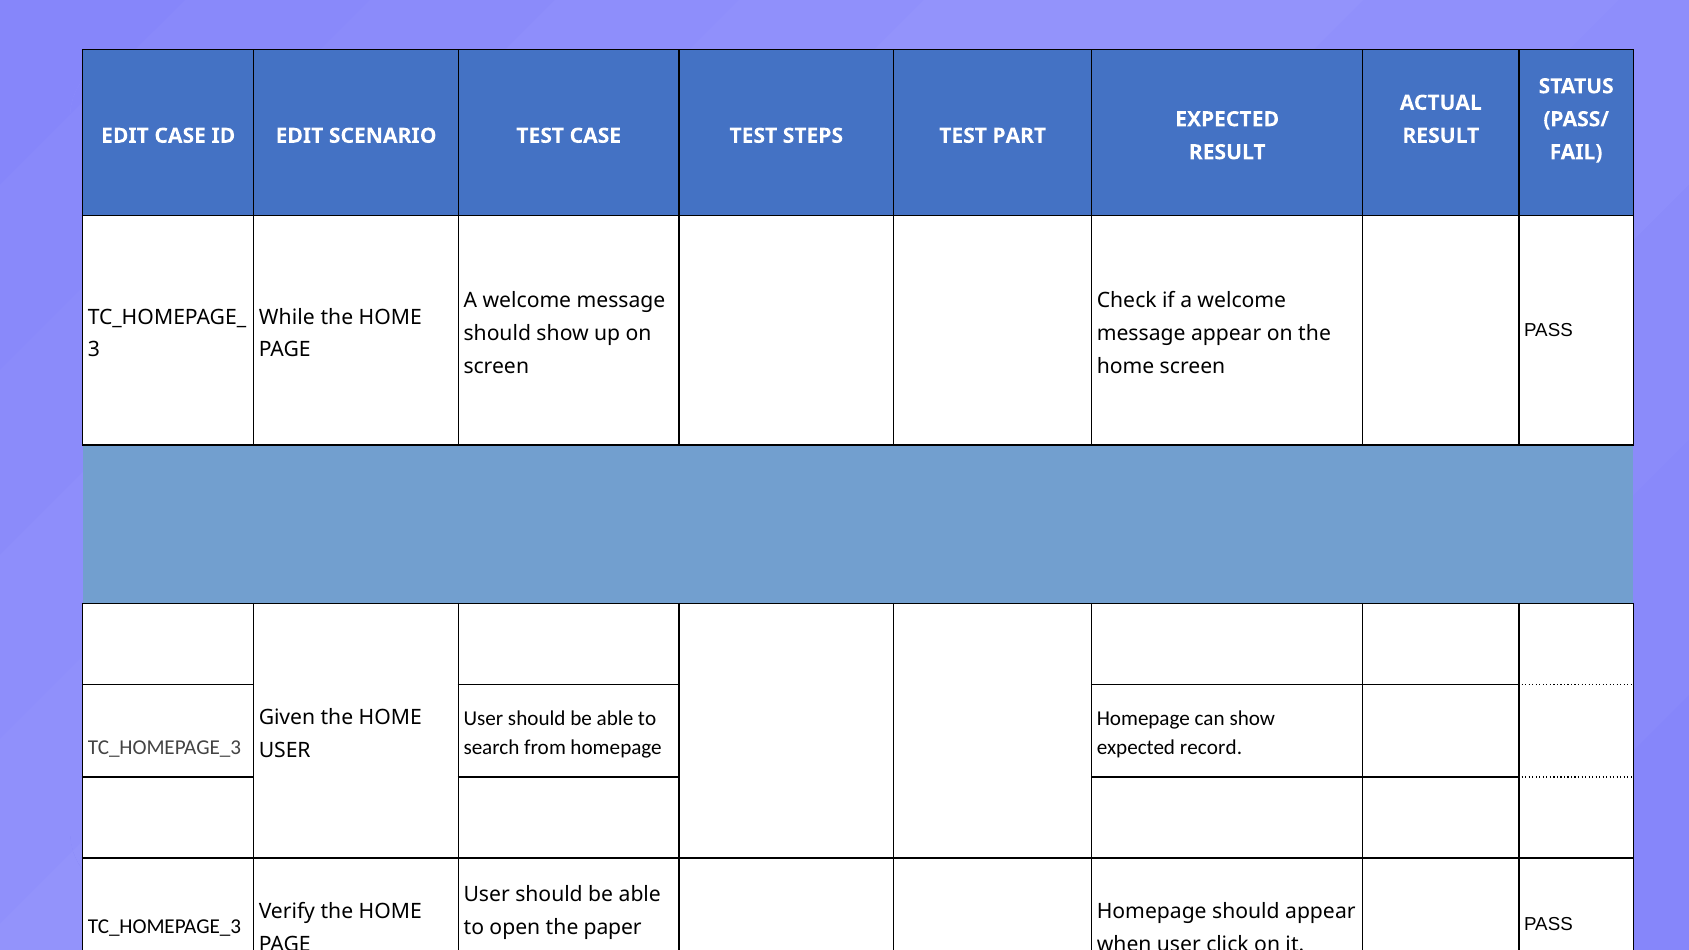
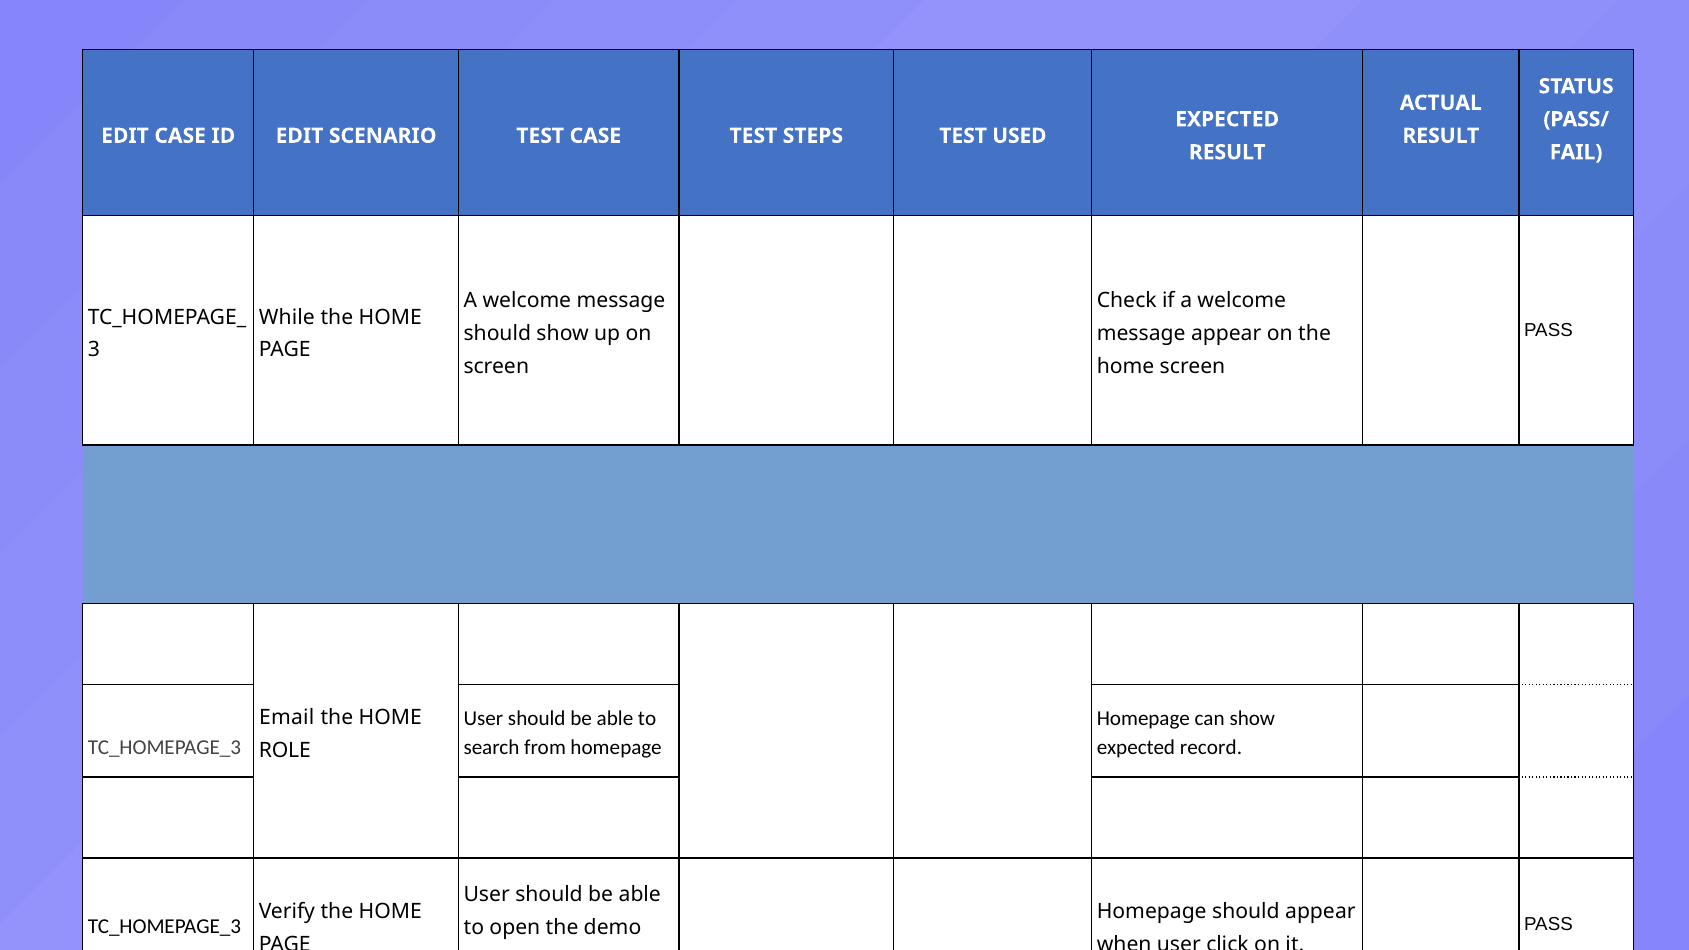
PART: PART -> USED
Given: Given -> Email
USER at (285, 751): USER -> ROLE
paper: paper -> demo
